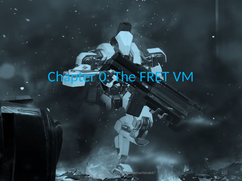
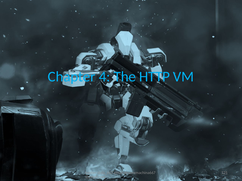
0: 0 -> 4
FRET: FRET -> HTTP
